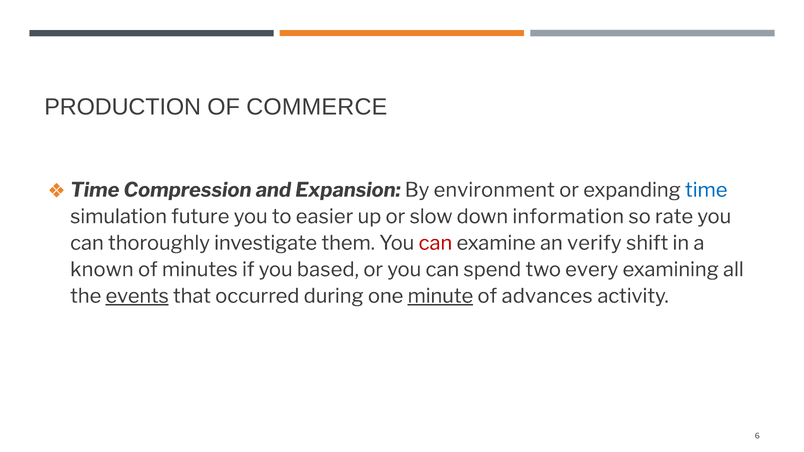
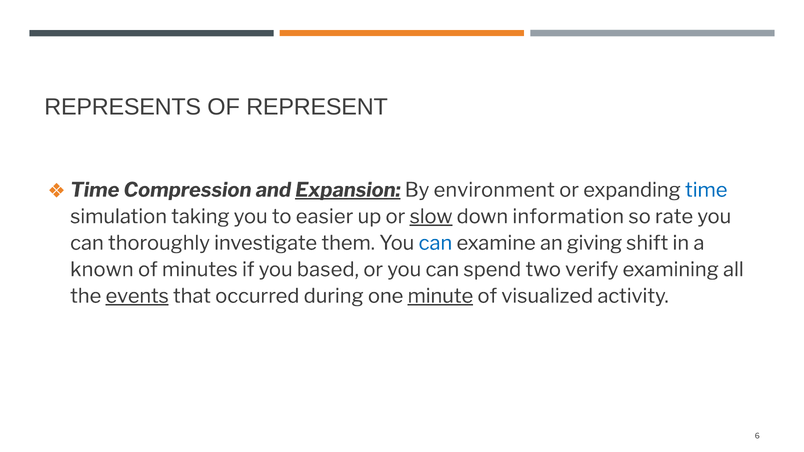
PRODUCTION: PRODUCTION -> REPRESENTS
COMMERCE: COMMERCE -> REPRESENT
Expansion underline: none -> present
future: future -> taking
slow underline: none -> present
can at (435, 243) colour: red -> blue
verify: verify -> giving
every: every -> verify
advances: advances -> visualized
